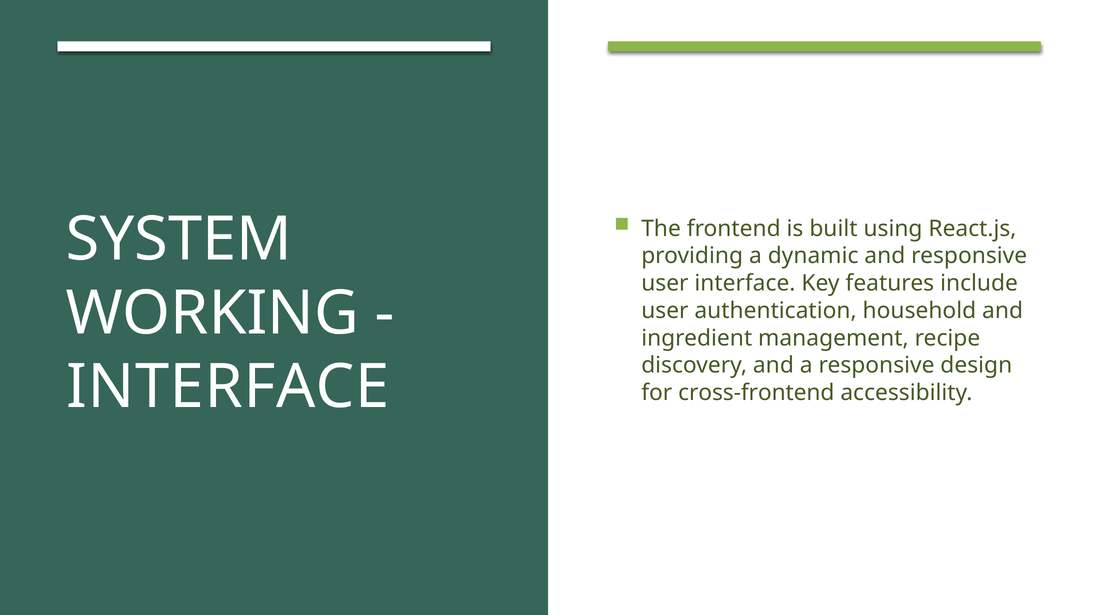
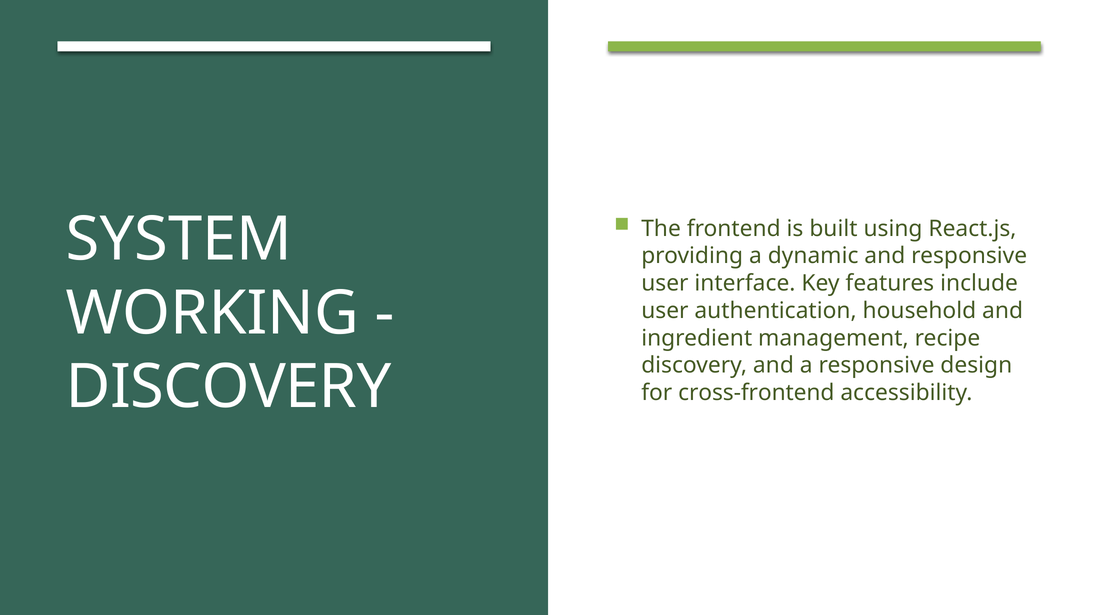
INTERFACE at (228, 387): INTERFACE -> DISCOVERY
